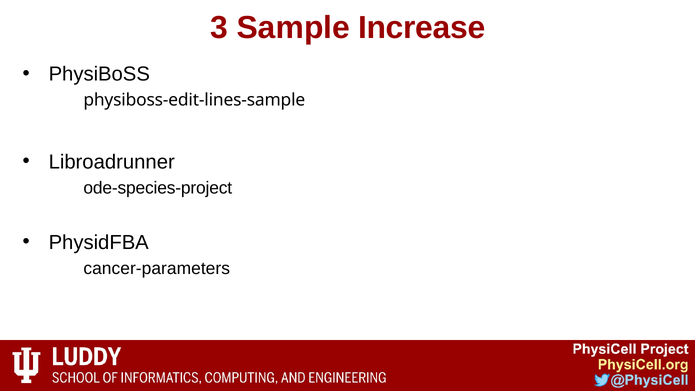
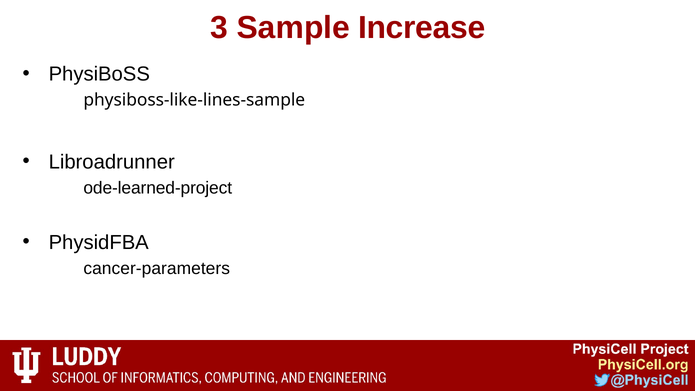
physiboss-edit-lines-sample: physiboss-edit-lines-sample -> physiboss-like-lines-sample
ode-species-project: ode-species-project -> ode-learned-project
